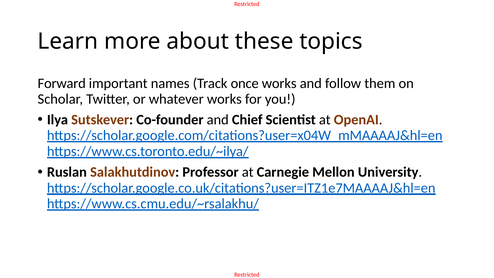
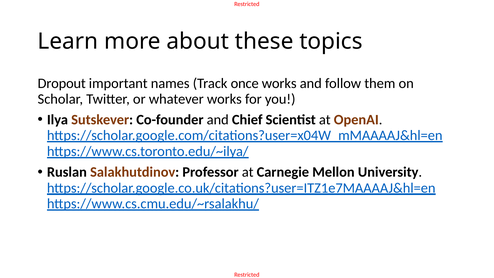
Forward: Forward -> Dropout
